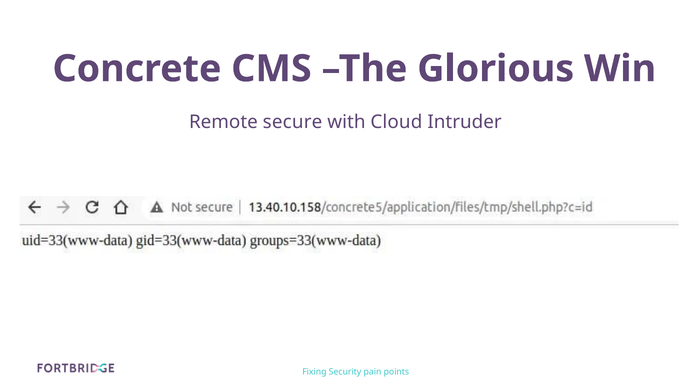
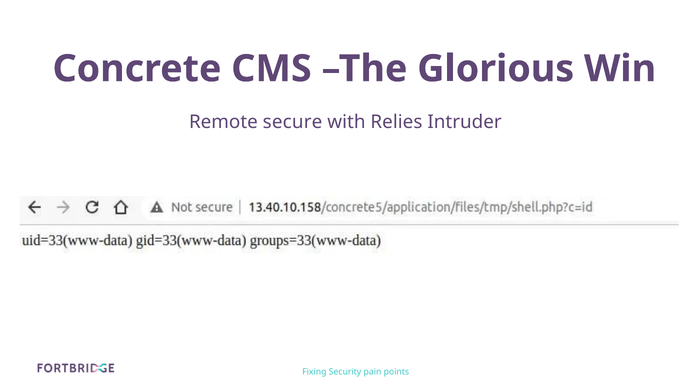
Cloud: Cloud -> Relies
